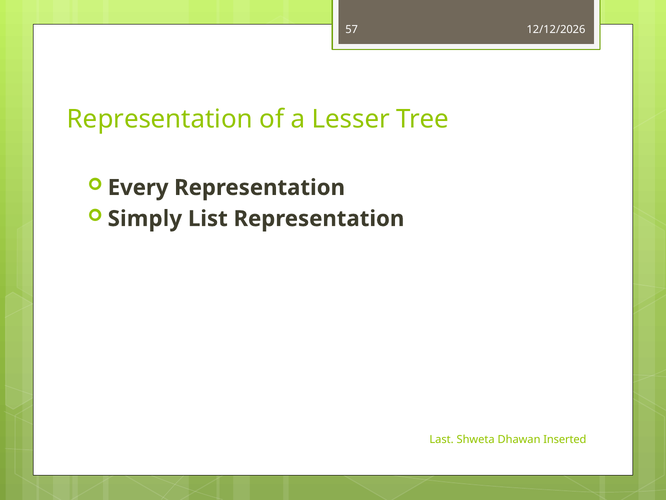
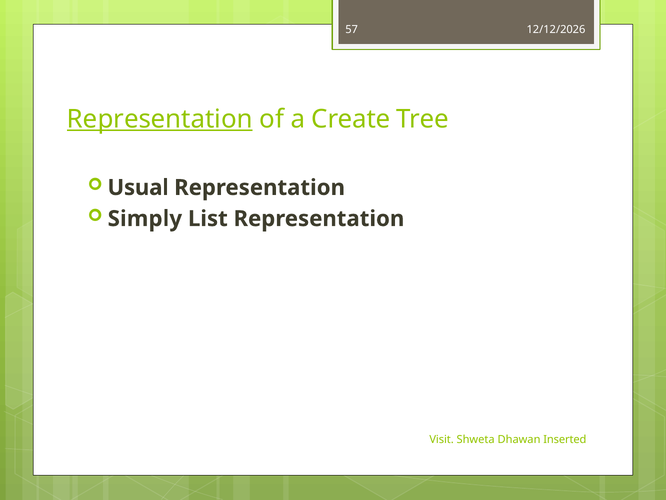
Representation at (160, 119) underline: none -> present
Lesser: Lesser -> Create
Every: Every -> Usual
Last: Last -> Visit
